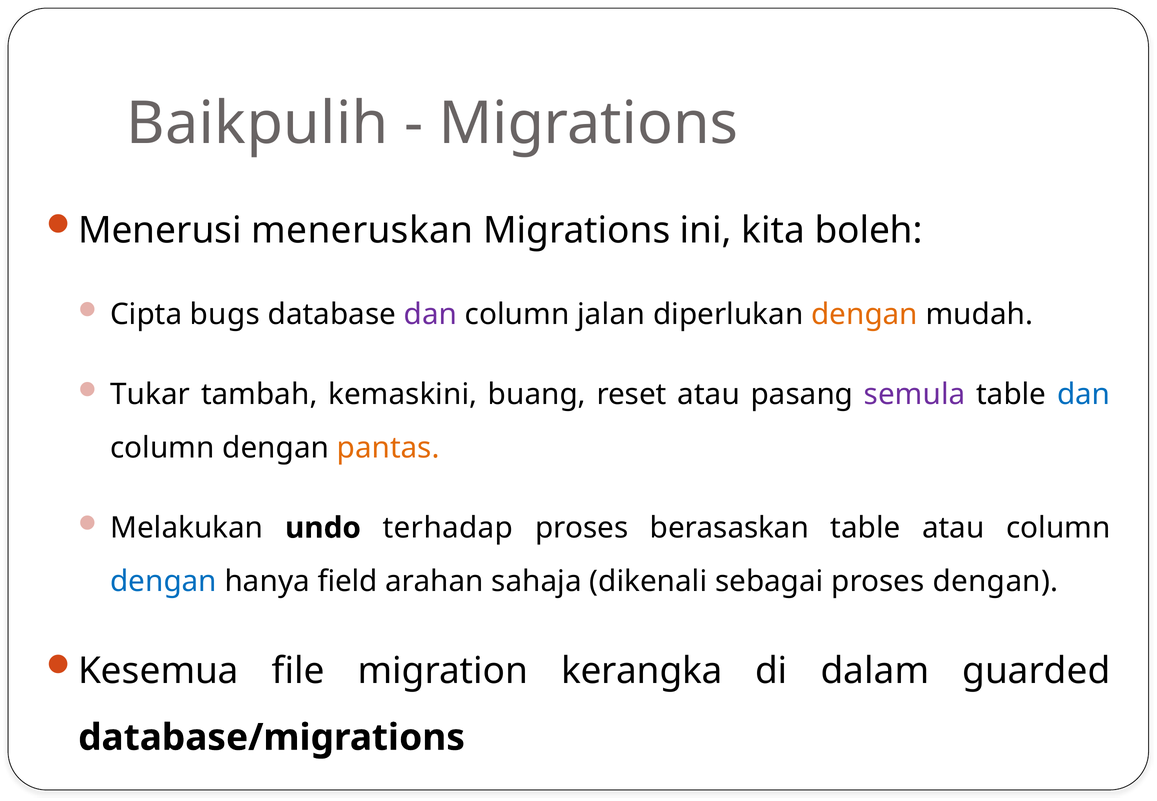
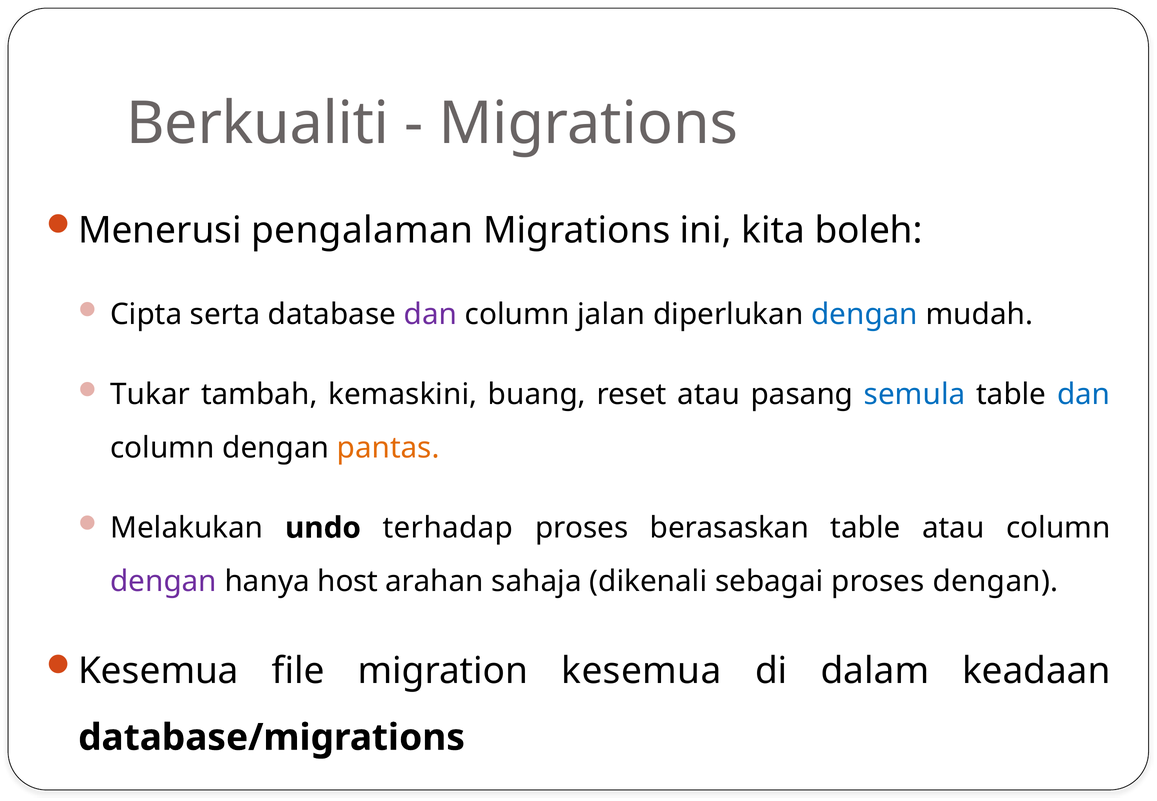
Baikpulih: Baikpulih -> Berkualiti
meneruskan: meneruskan -> pengalaman
bugs: bugs -> serta
dengan at (865, 314) colour: orange -> blue
semula colour: purple -> blue
dengan at (164, 581) colour: blue -> purple
field: field -> host
migration kerangka: kerangka -> kesemua
guarded: guarded -> keadaan
